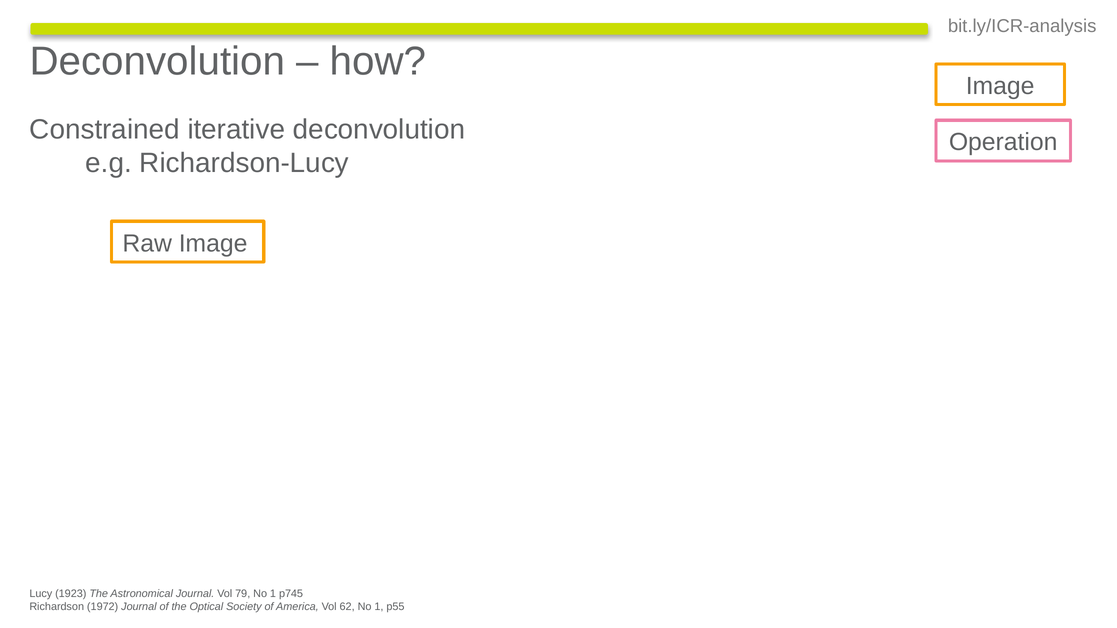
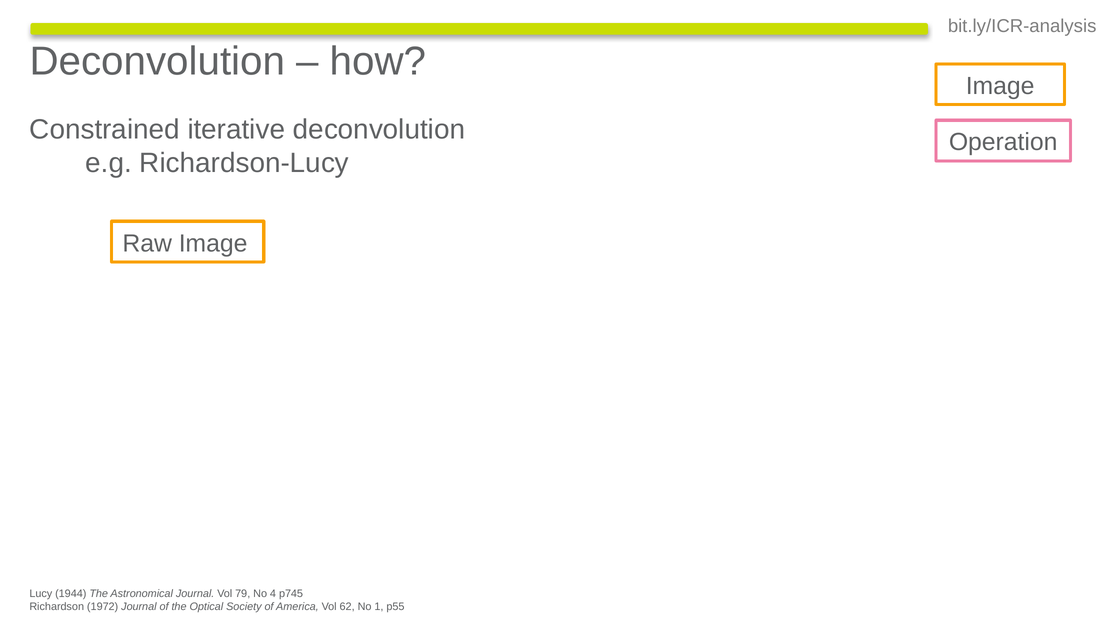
1923: 1923 -> 1944
79 No 1: 1 -> 4
